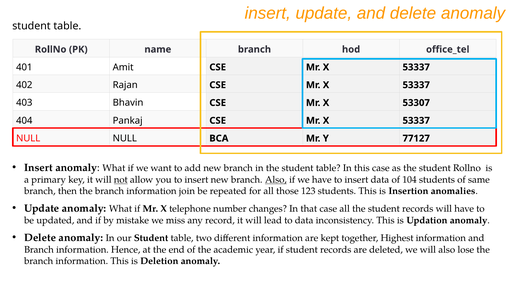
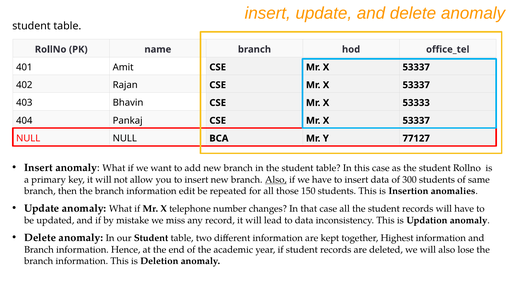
53307: 53307 -> 53333
not underline: present -> none
104: 104 -> 300
join: join -> edit
123: 123 -> 150
